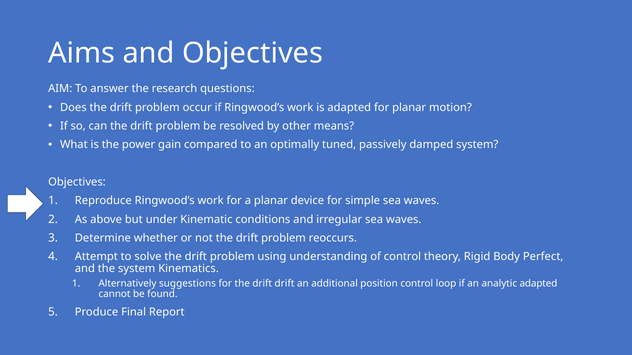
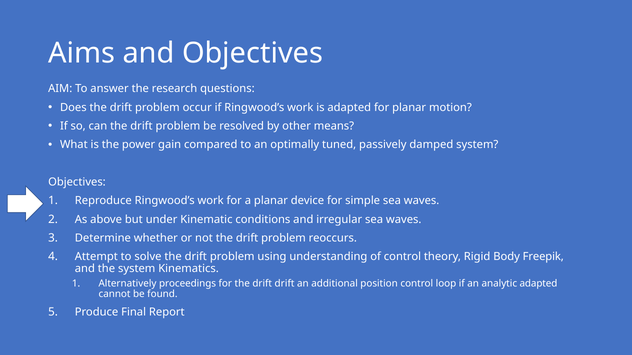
Perfect: Perfect -> Freepik
suggestions: suggestions -> proceedings
